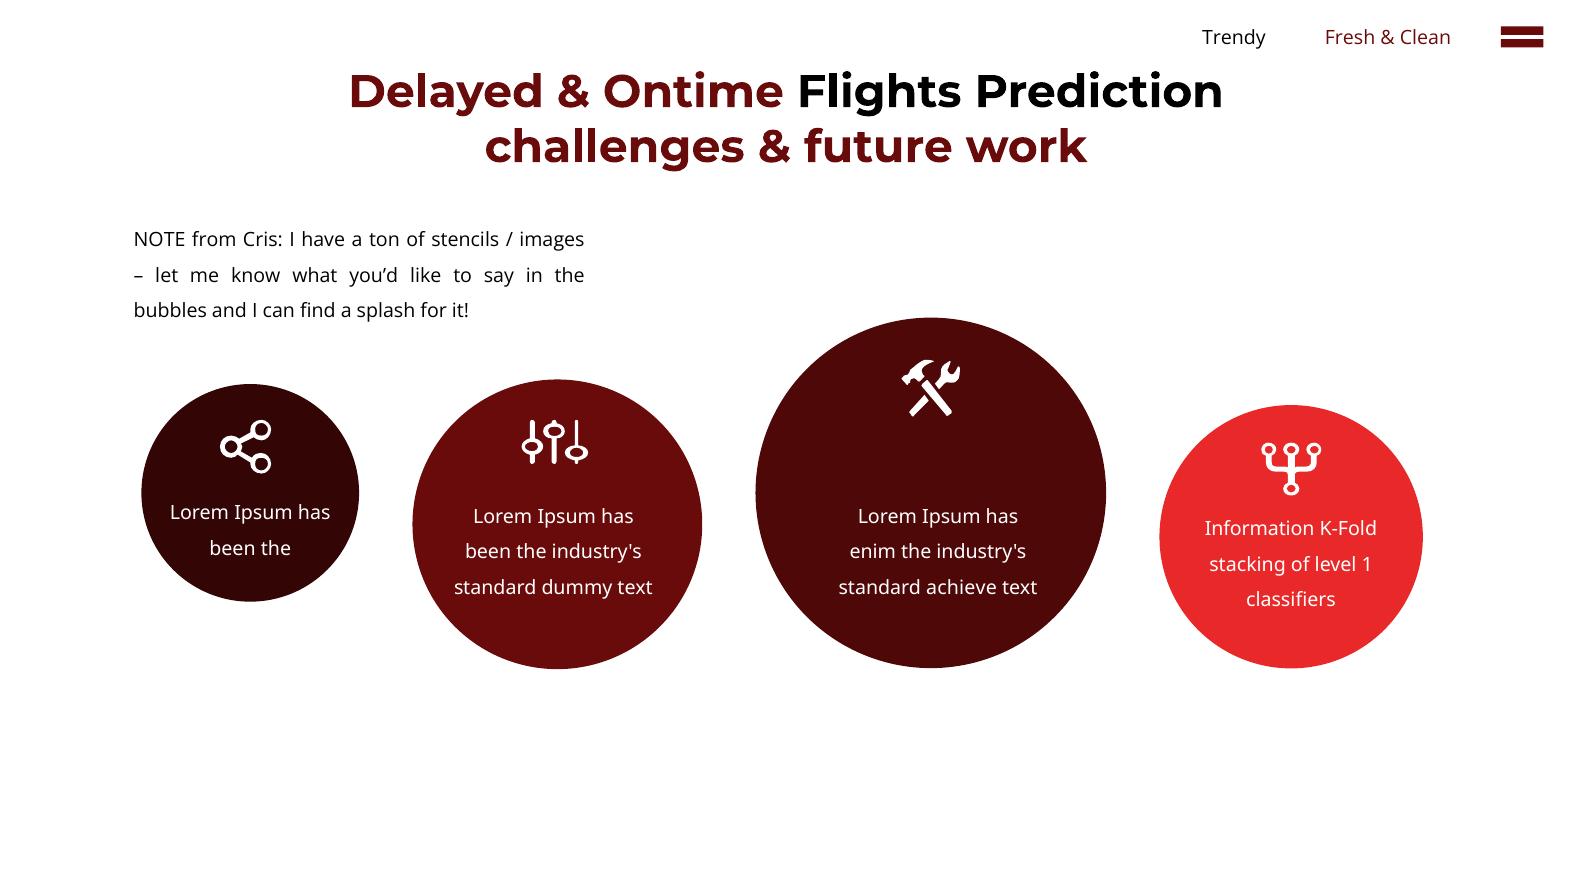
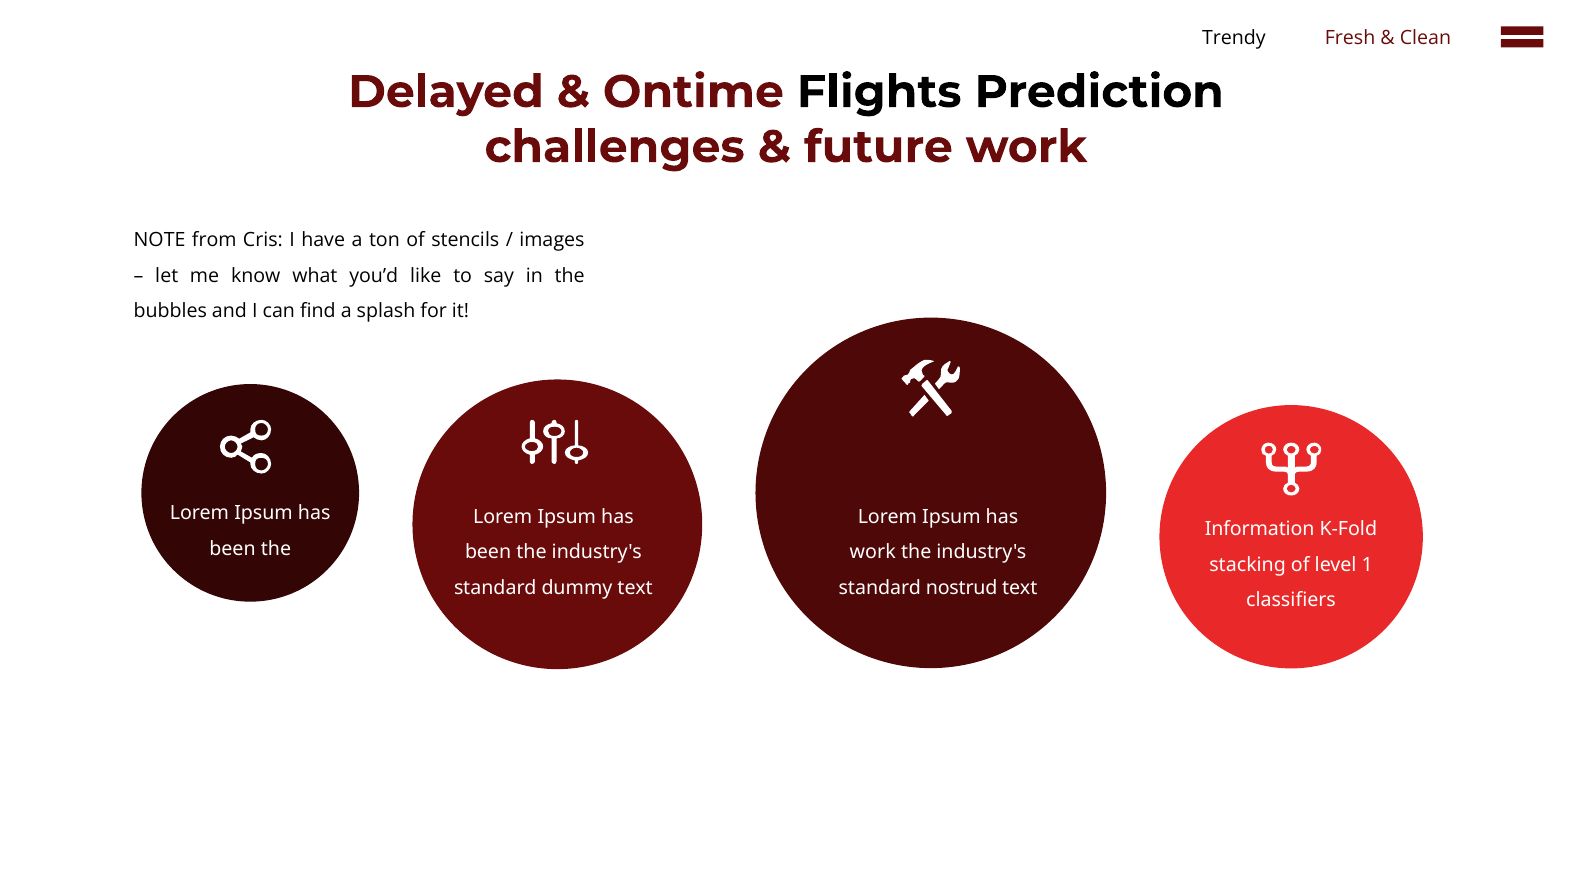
enim at (873, 552): enim -> work
achieve: achieve -> nostrud
